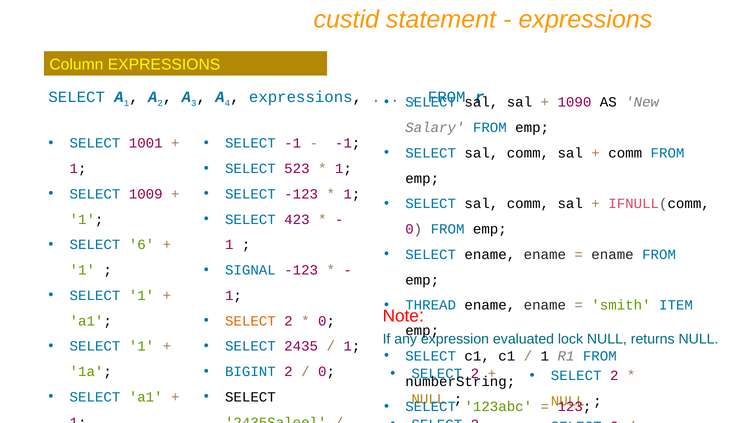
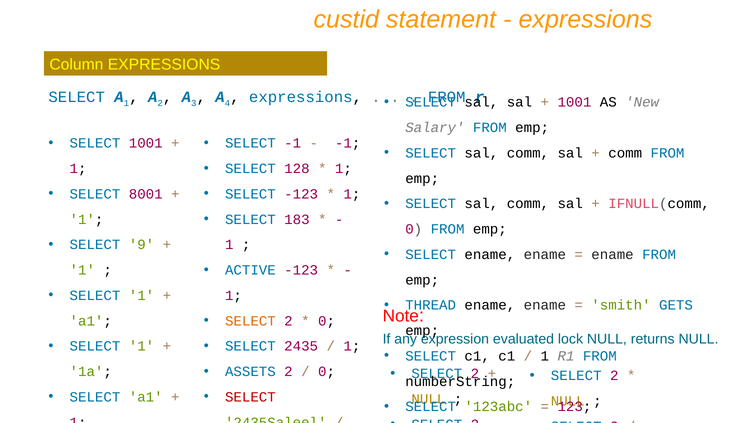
1090 at (574, 102): 1090 -> 1001
523: 523 -> 128
1009: 1009 -> 8001
423: 423 -> 183
6: 6 -> 9
SIGNAL: SIGNAL -> ACTIVE
ITEM: ITEM -> GETS
BIGINT: BIGINT -> ASSETS
SELECT at (250, 397) colour: black -> red
